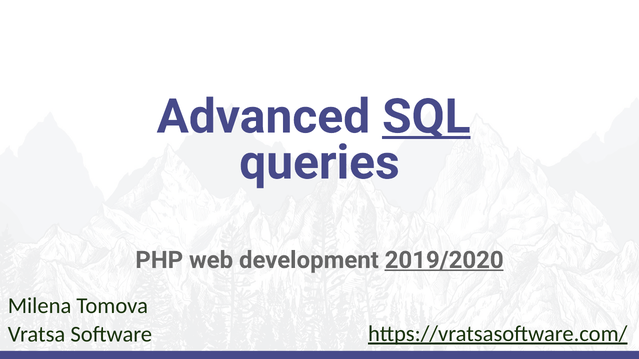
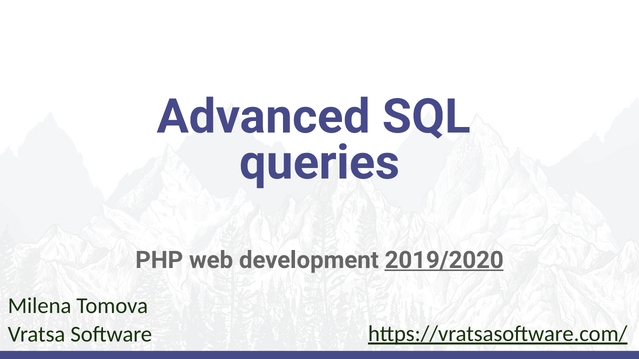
SQL underline: present -> none
